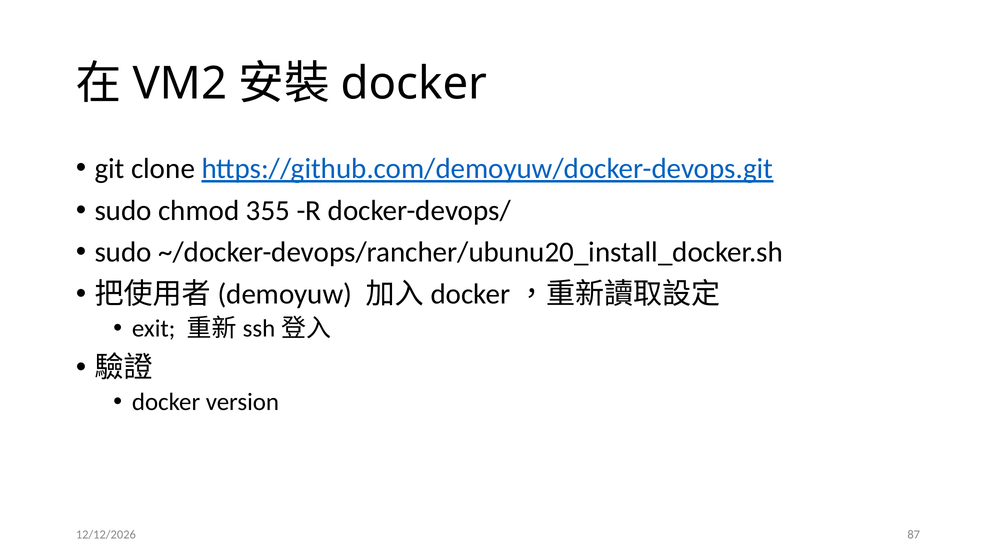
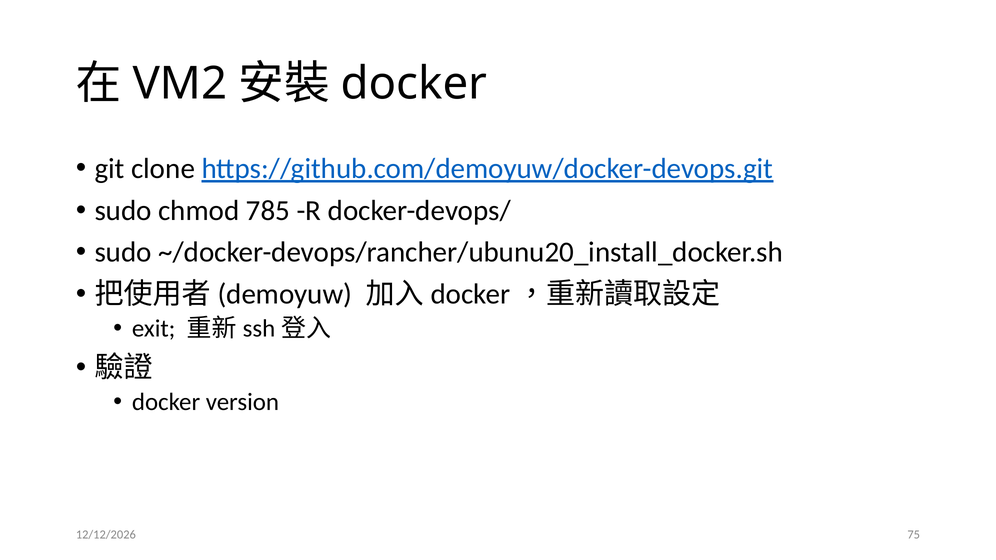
355: 355 -> 785
87: 87 -> 75
